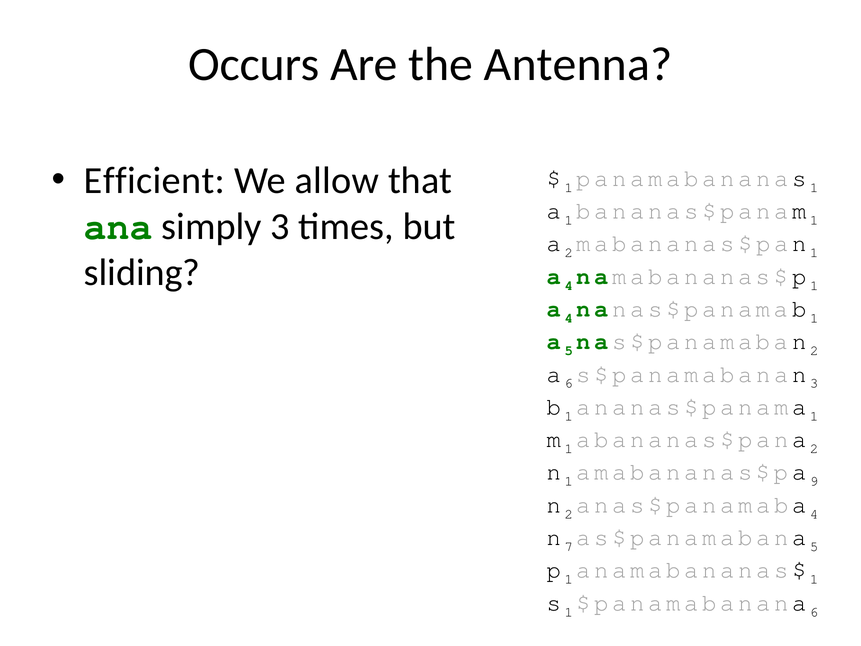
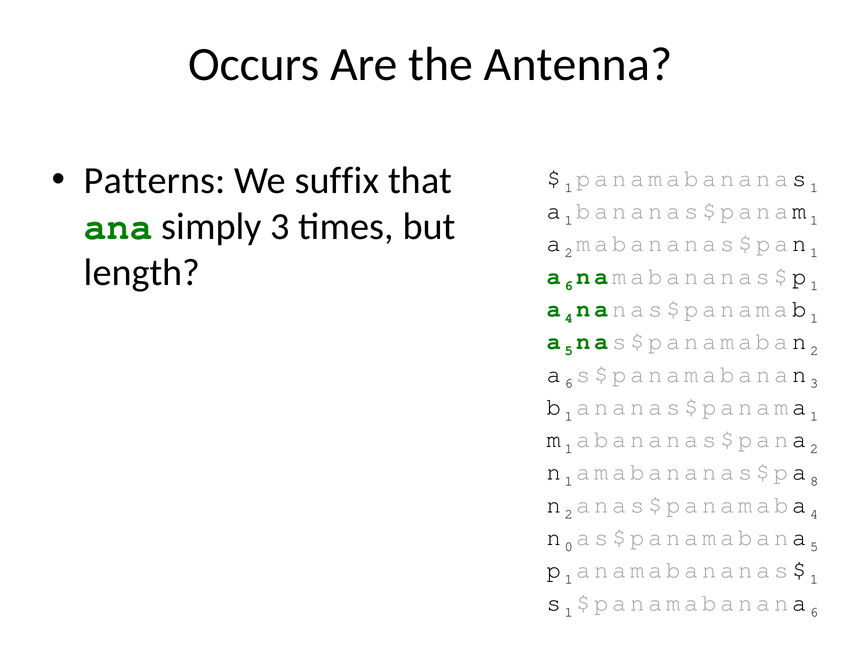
Efficient: Efficient -> Patterns
allow: allow -> suffix
sliding: sliding -> length
4 at (569, 285): 4 -> 6
9: 9 -> 8
7: 7 -> 0
